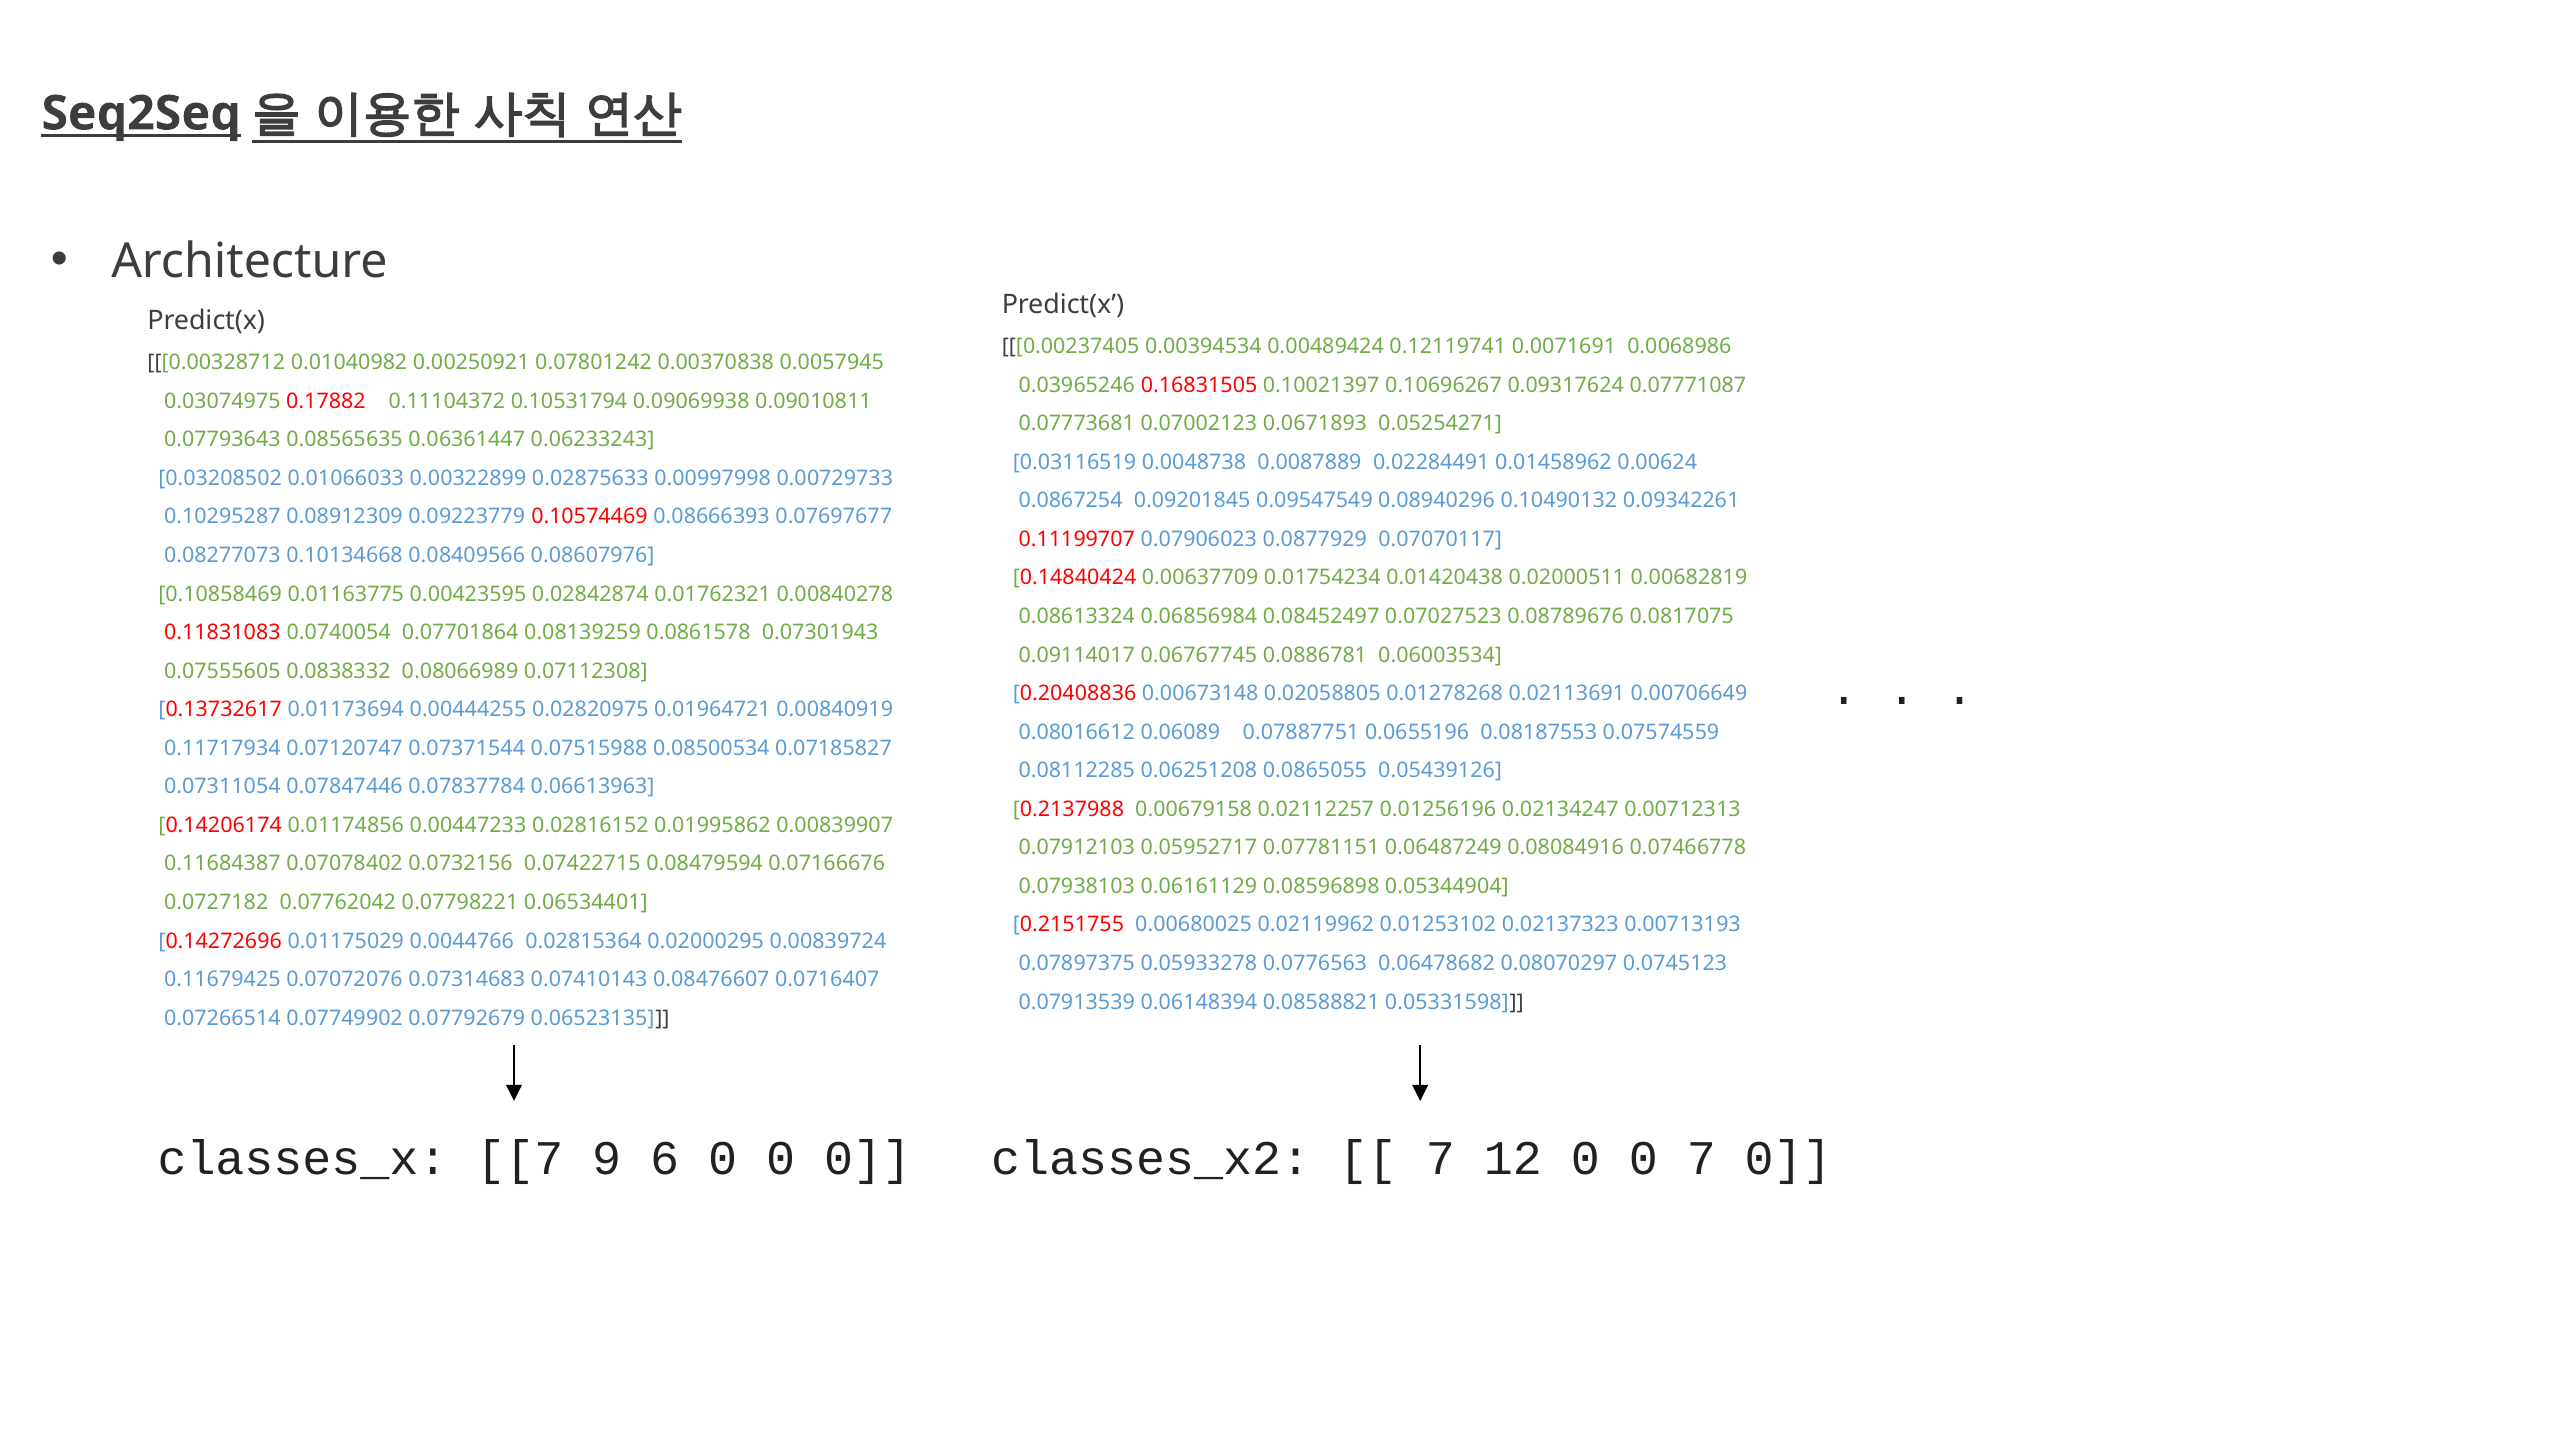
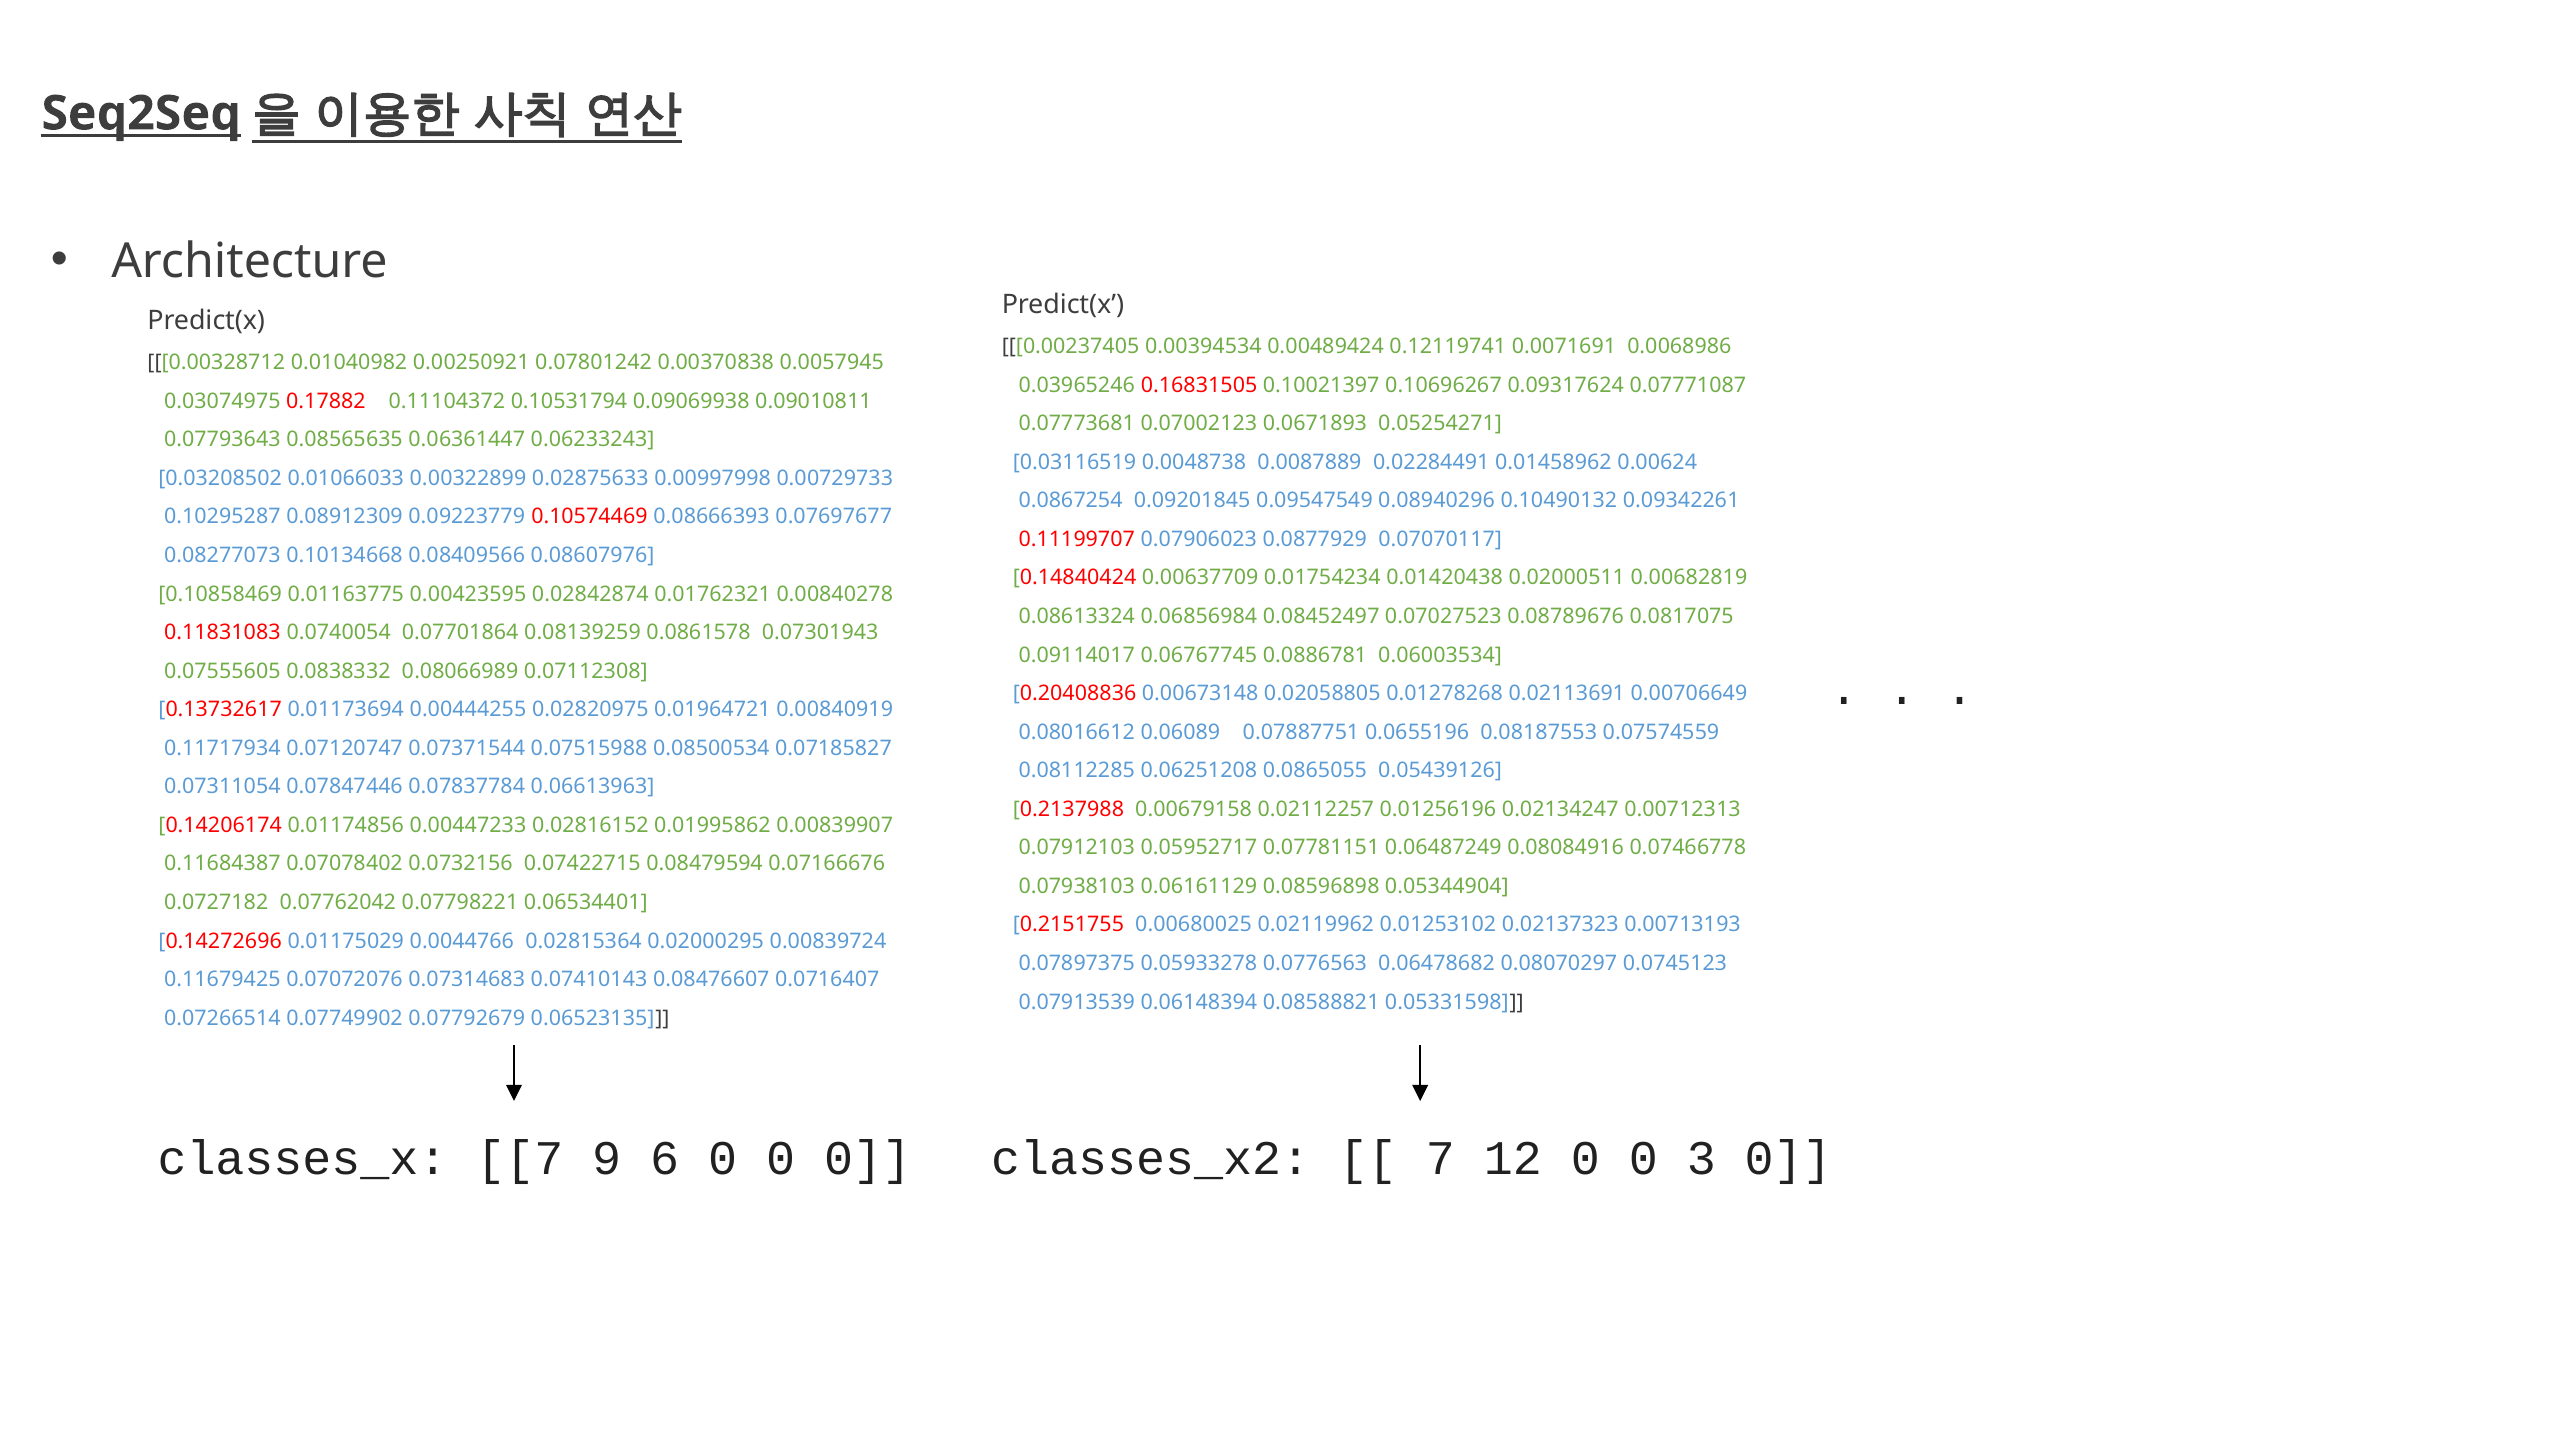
0 7: 7 -> 3
